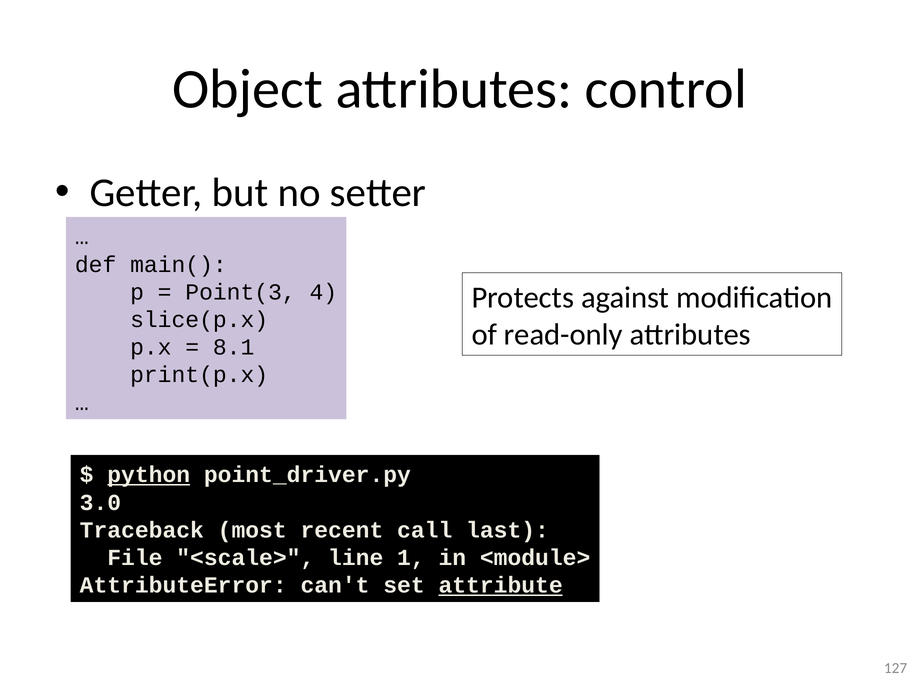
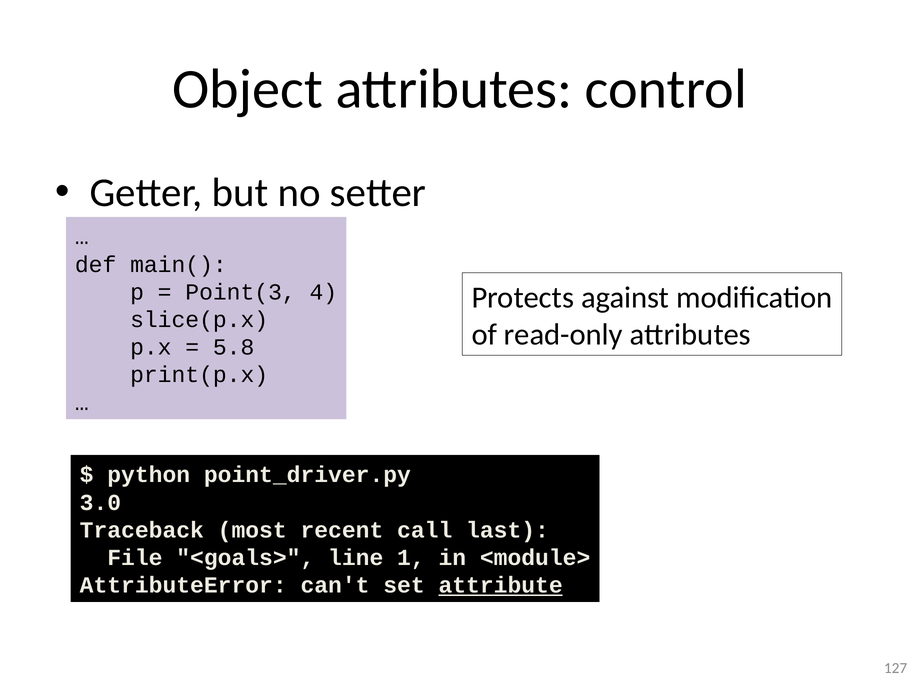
8.1: 8.1 -> 5.8
python underline: present -> none
<scale>: <scale> -> <goals>
